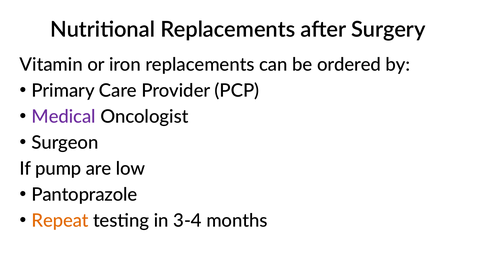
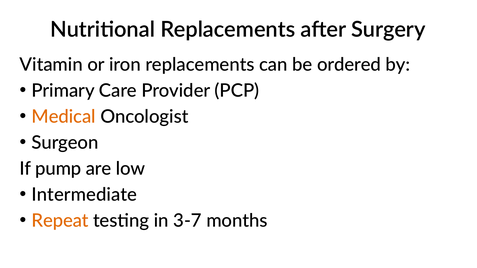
Medical colour: purple -> orange
Pantoprazole: Pantoprazole -> Intermediate
3-4: 3-4 -> 3-7
